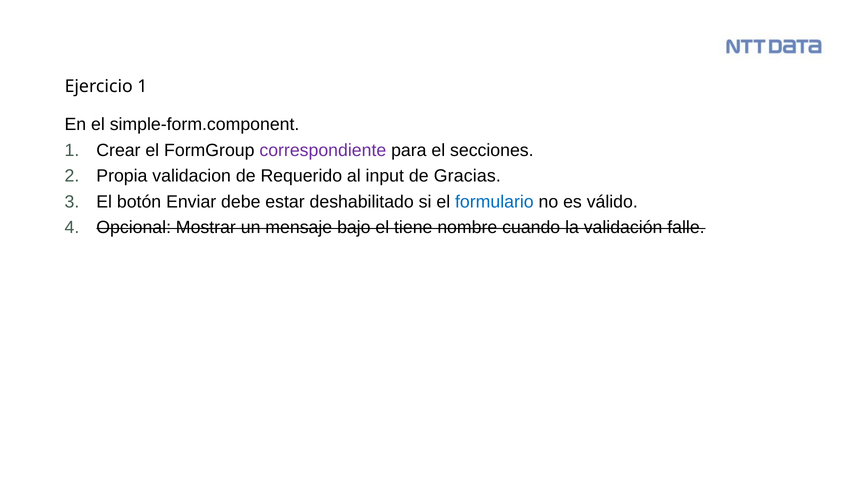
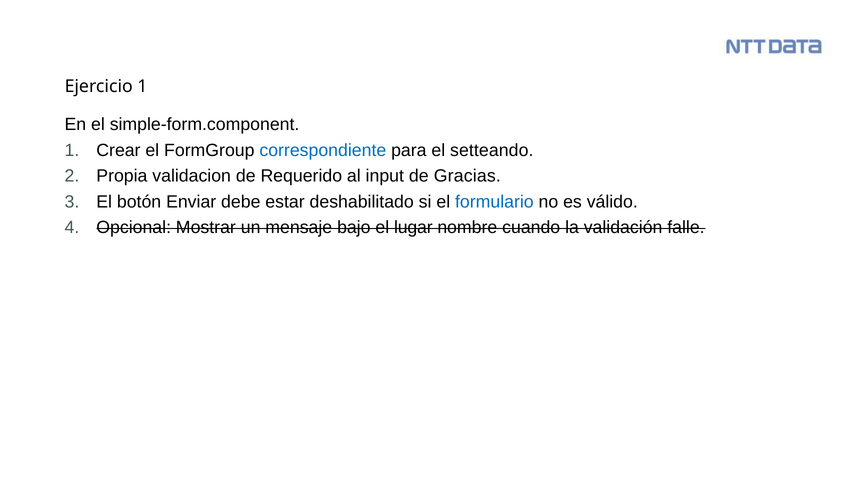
correspondiente colour: purple -> blue
secciones: secciones -> setteando
tiene: tiene -> lugar
